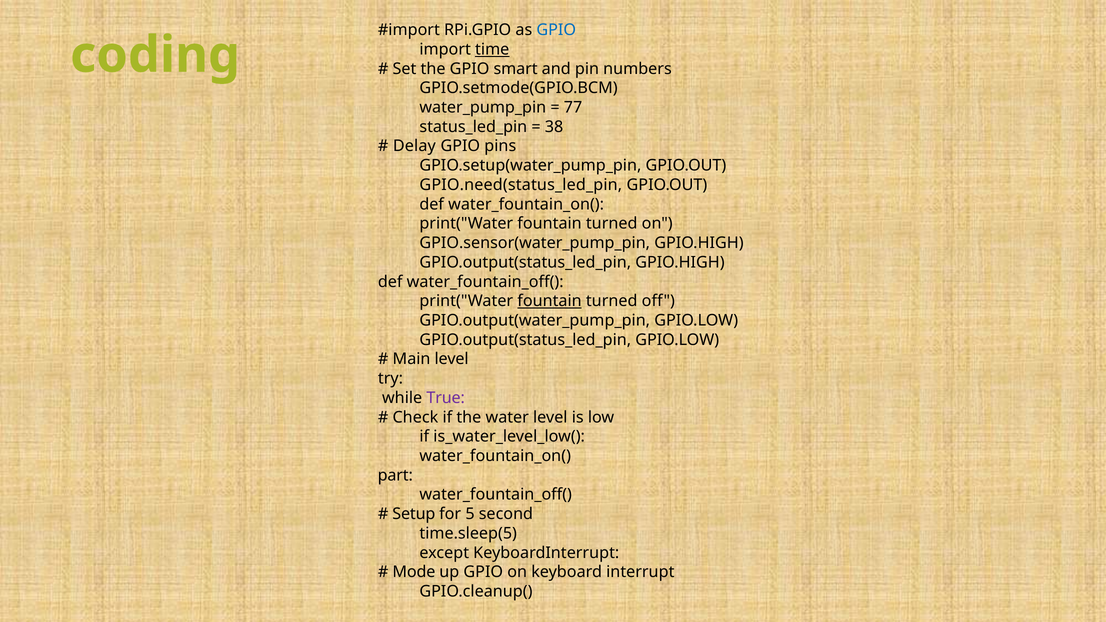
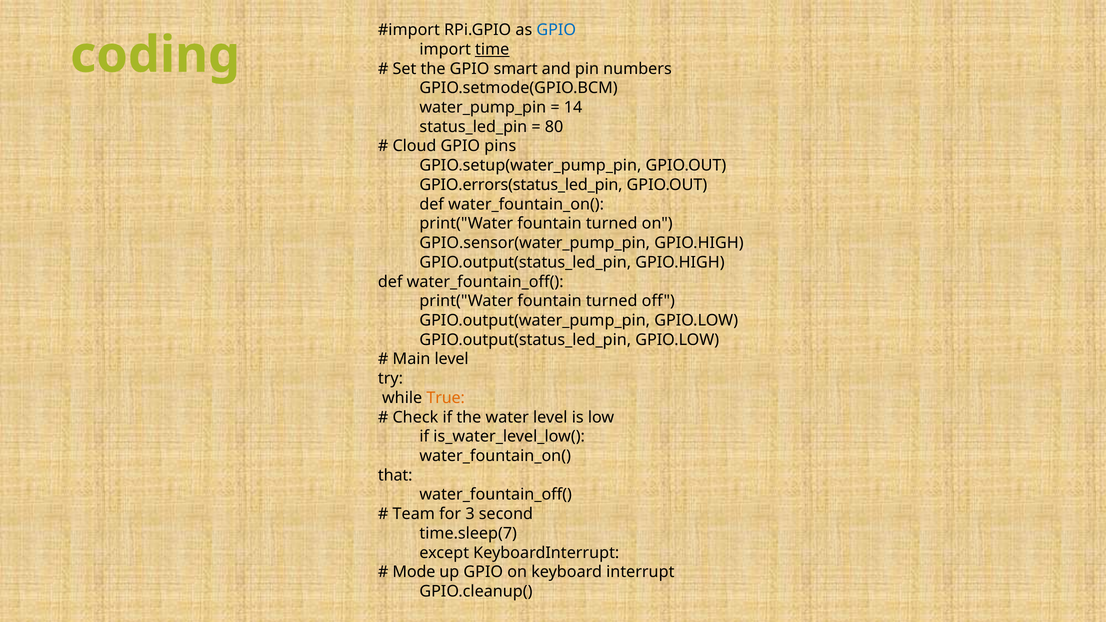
77: 77 -> 14
38: 38 -> 80
Delay: Delay -> Cloud
GPIO.need(status_led_pin: GPIO.need(status_led_pin -> GPIO.errors(status_led_pin
fountain at (550, 301) underline: present -> none
True colour: purple -> orange
part: part -> that
Setup: Setup -> Team
5: 5 -> 3
time.sleep(5: time.sleep(5 -> time.sleep(7
